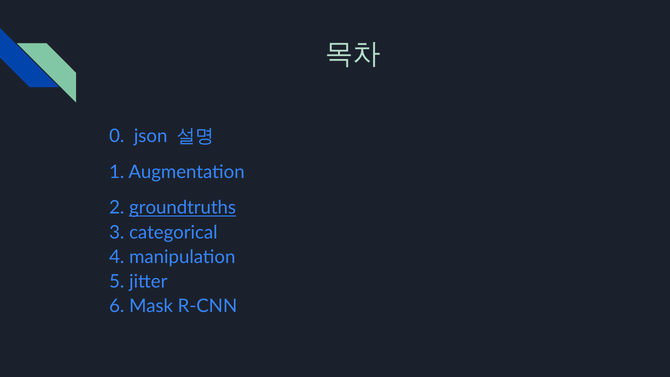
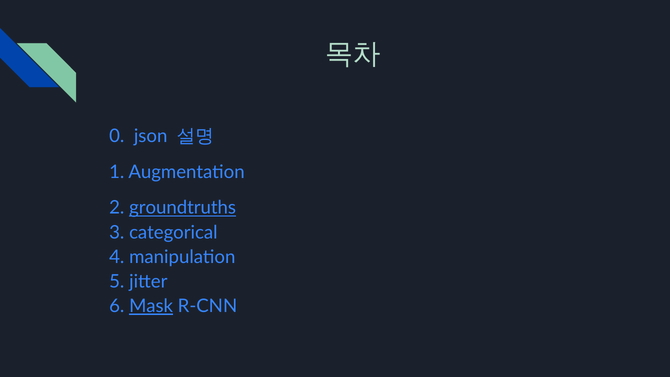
Mask underline: none -> present
